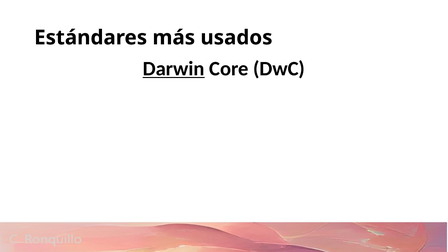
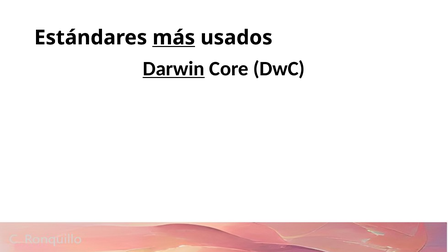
más underline: none -> present
